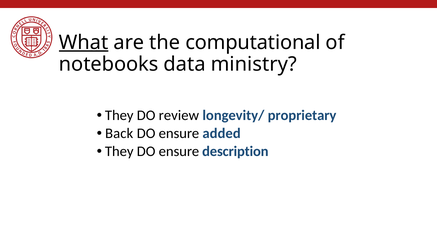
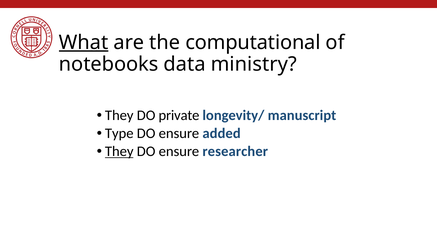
review: review -> private
proprietary: proprietary -> manuscript
Back: Back -> Type
They at (119, 151) underline: none -> present
description: description -> researcher
